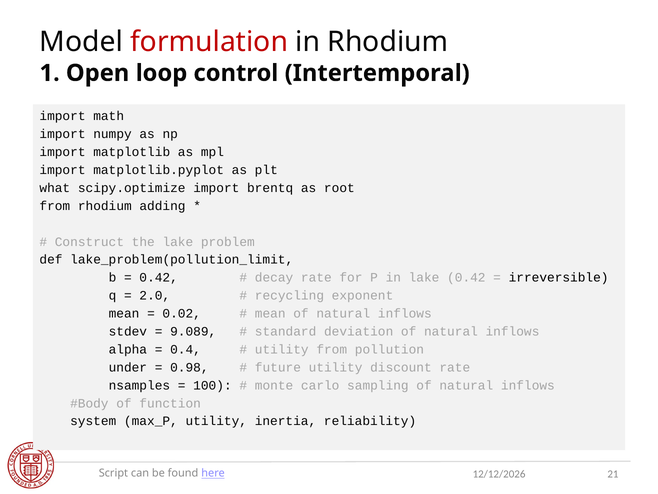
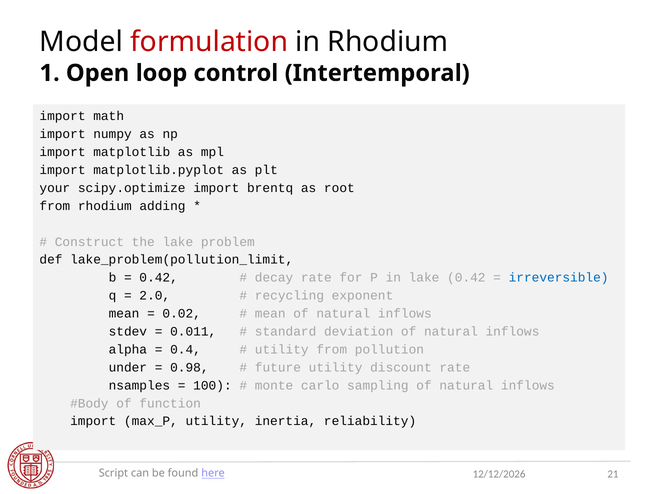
what: what -> your
irreversible colour: black -> blue
9.089: 9.089 -> 0.011
system at (93, 421): system -> import
